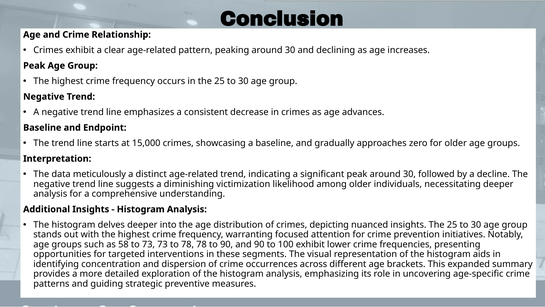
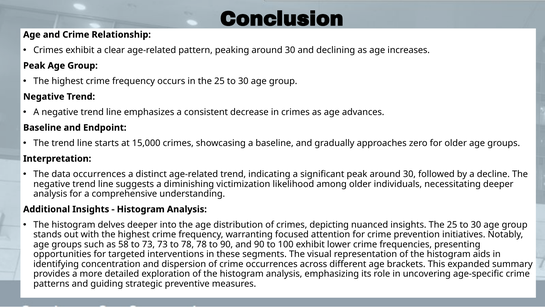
data meticulously: meticulously -> occurrences
